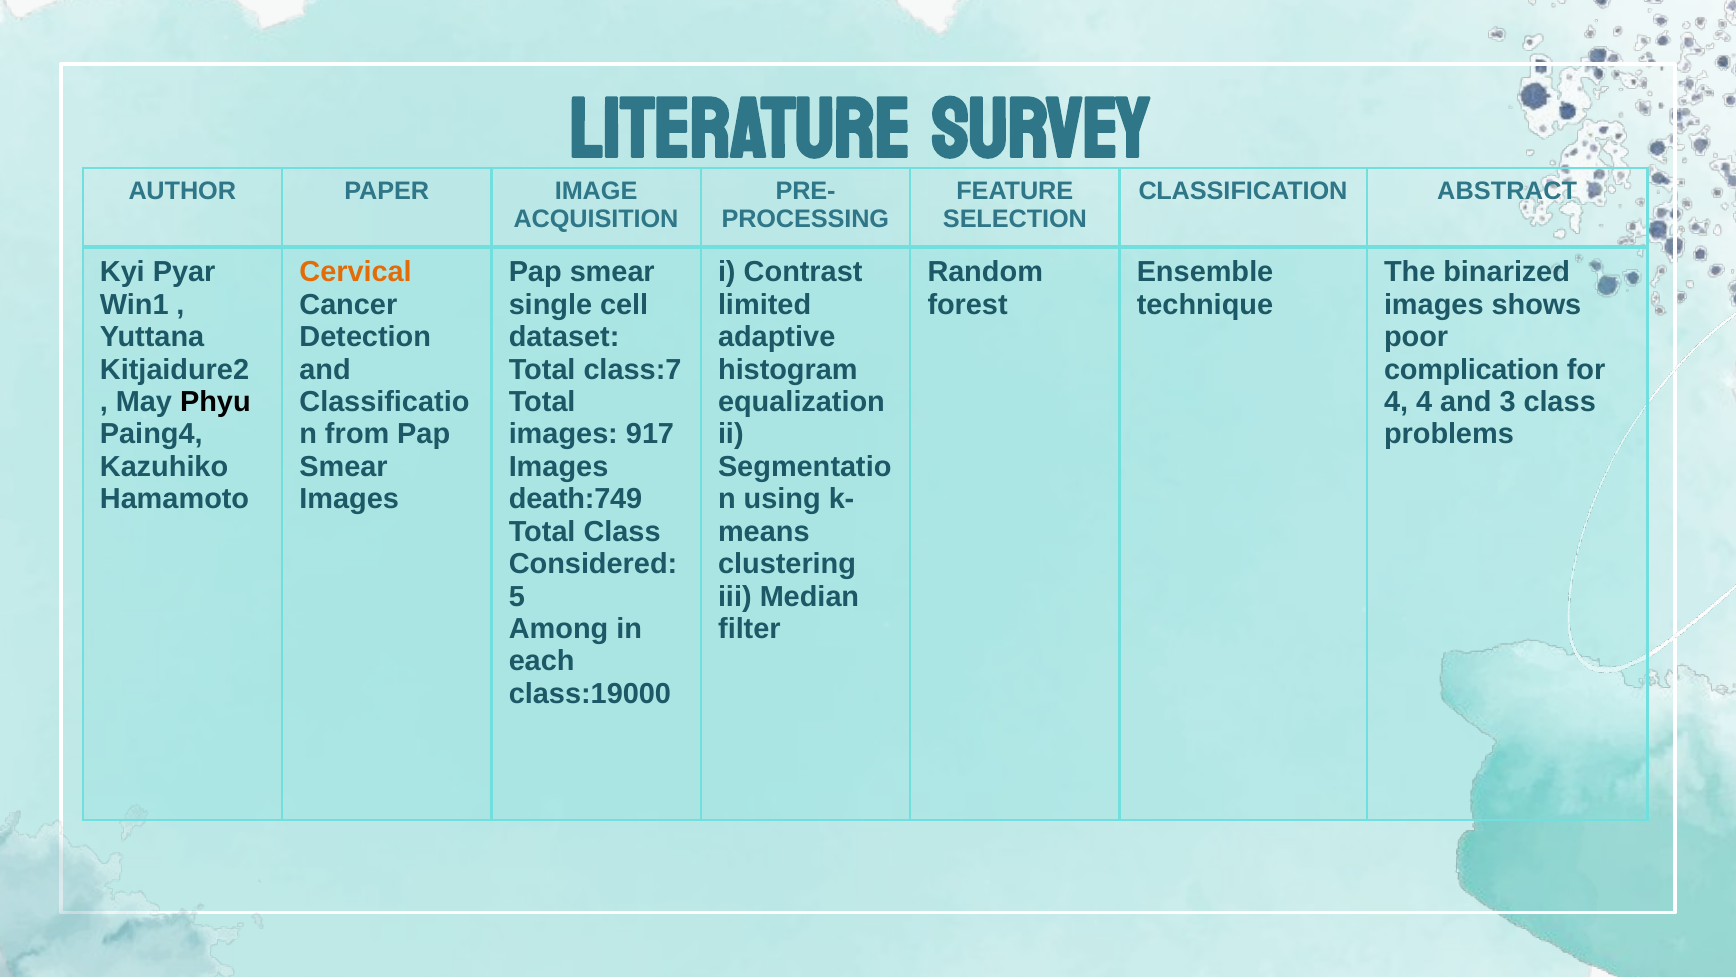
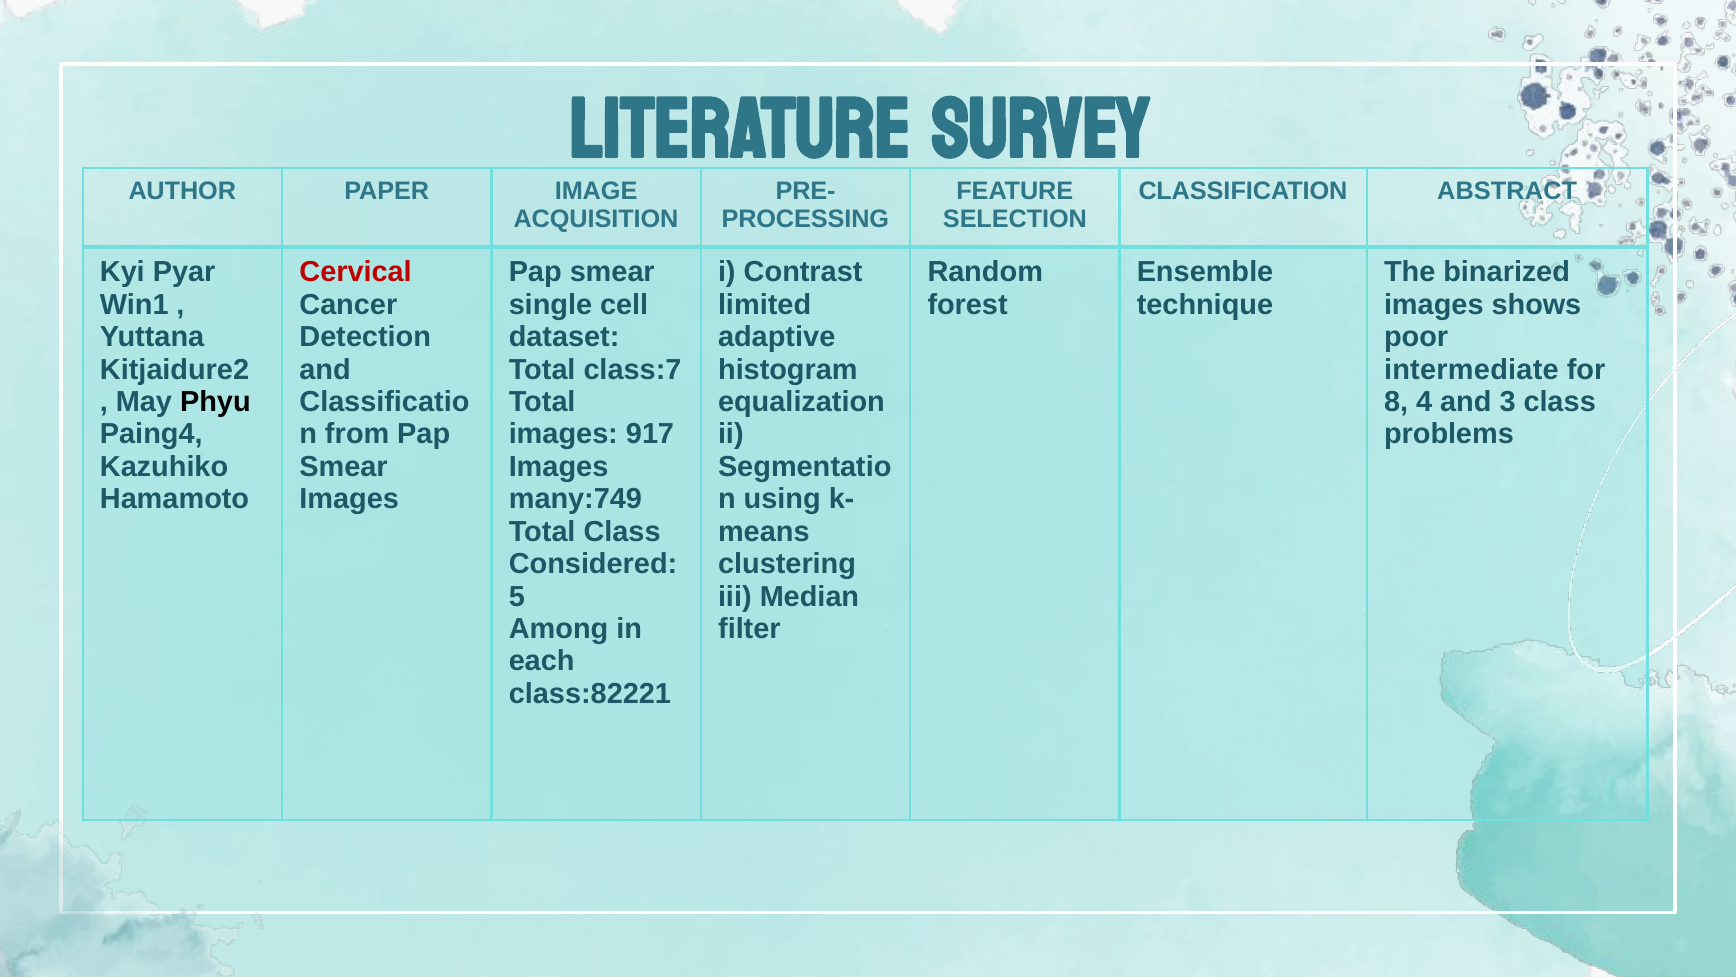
Cervical colour: orange -> red
complication: complication -> intermediate
4 at (1396, 402): 4 -> 8
death:749: death:749 -> many:749
class:19000: class:19000 -> class:82221
